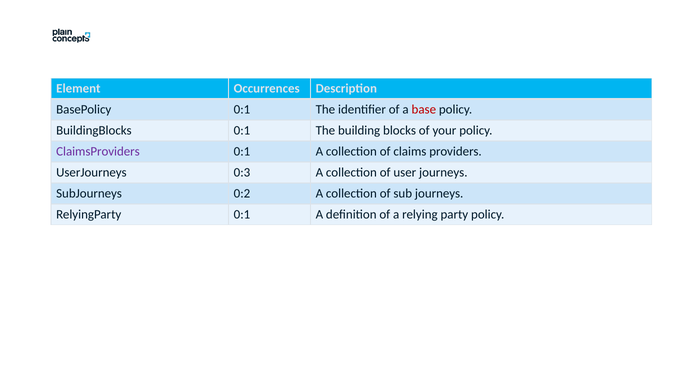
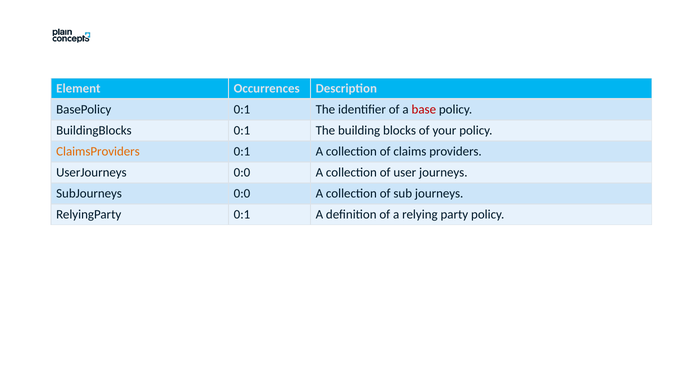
ClaimsProviders colour: purple -> orange
UserJourneys 0:3: 0:3 -> 0:0
SubJourneys 0:2: 0:2 -> 0:0
